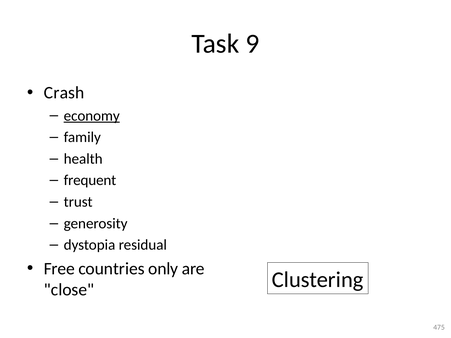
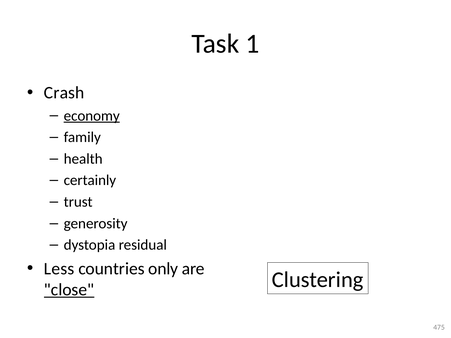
9: 9 -> 1
frequent: frequent -> certainly
Free: Free -> Less
close underline: none -> present
